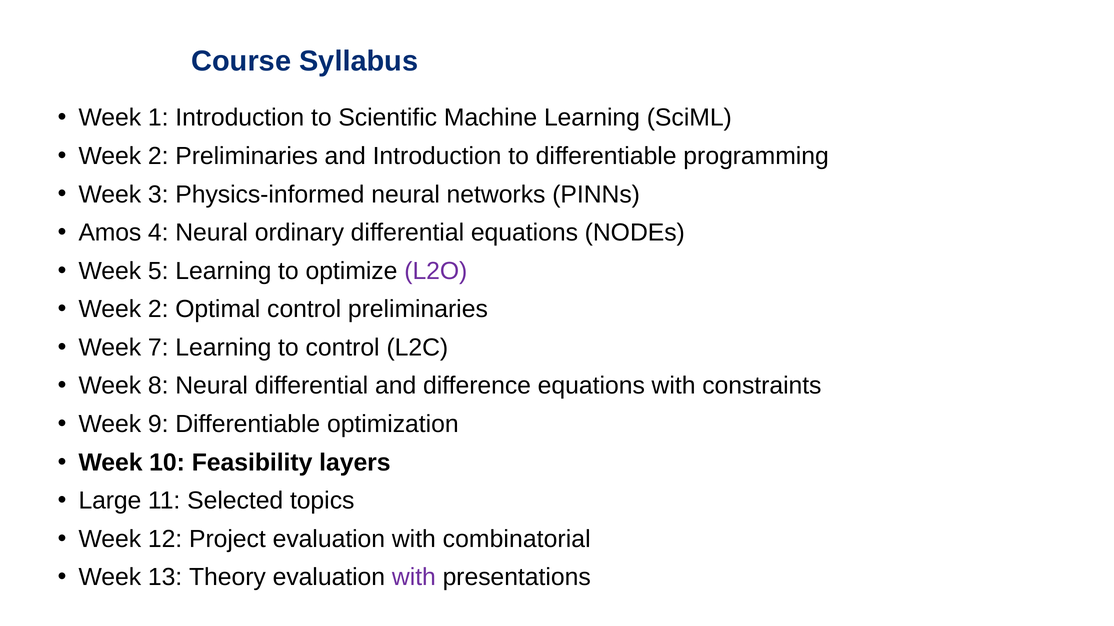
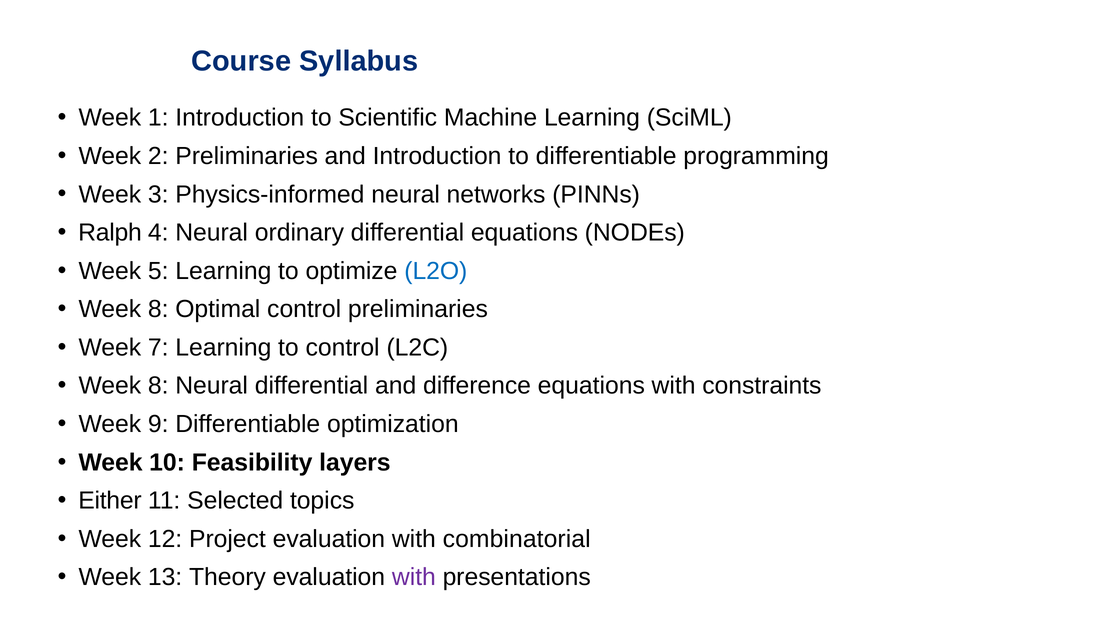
Amos: Amos -> Ralph
L2O colour: purple -> blue
2 at (158, 310): 2 -> 8
Large: Large -> Either
